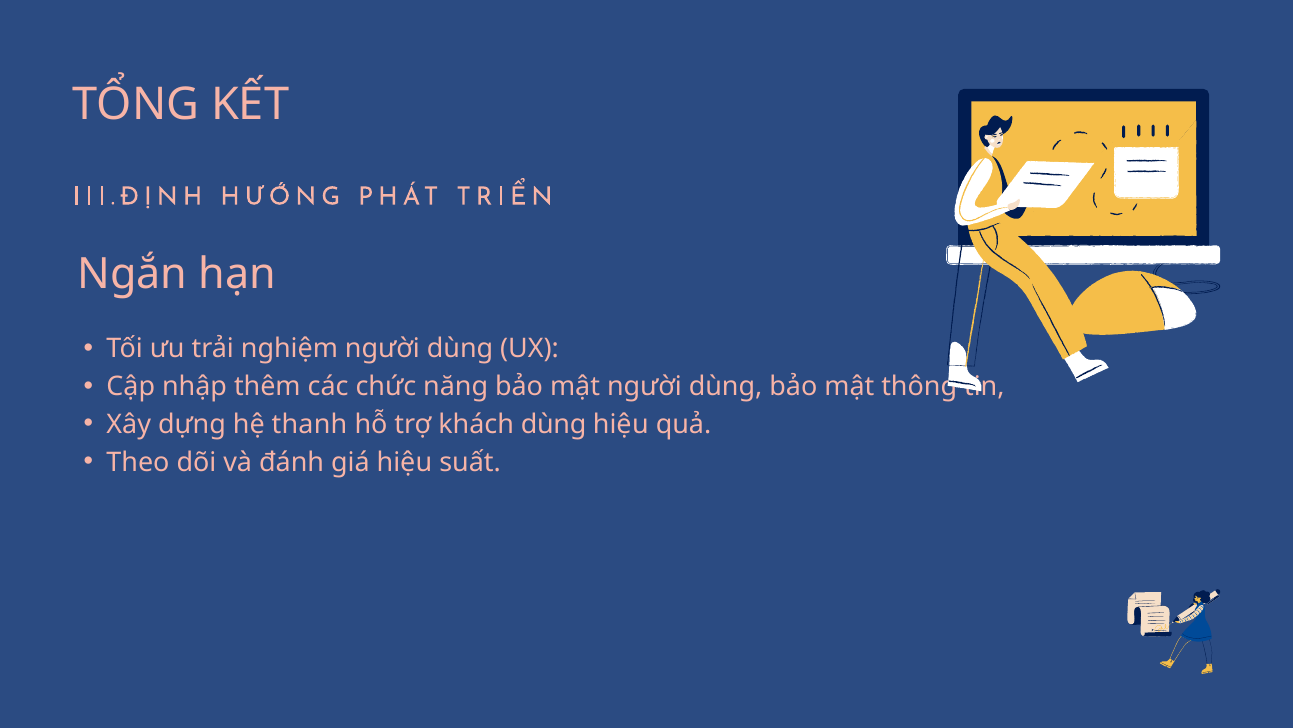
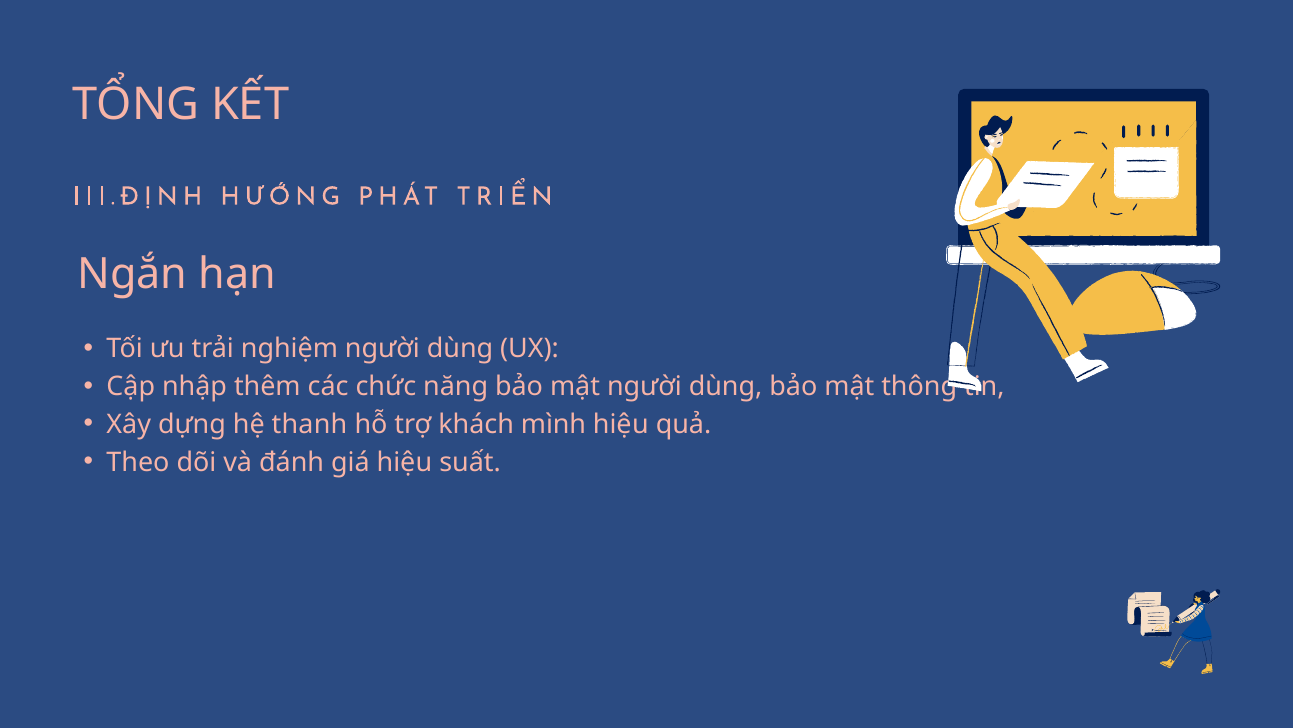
khách dùng: dùng -> mình
